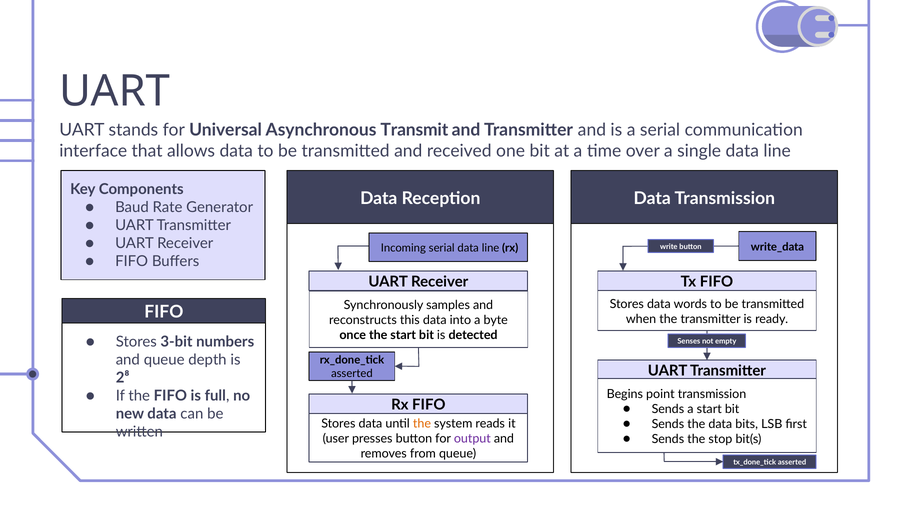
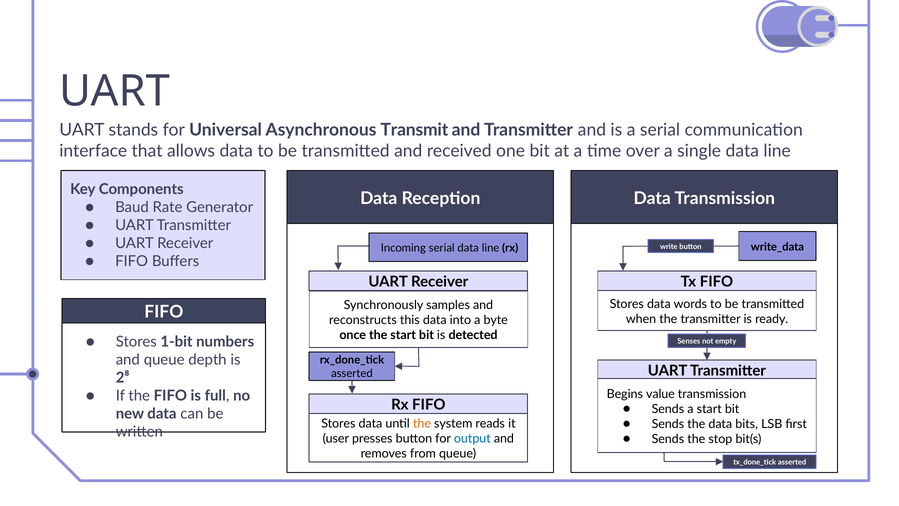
3-bit: 3-bit -> 1-bit
point: point -> value
output colour: purple -> blue
